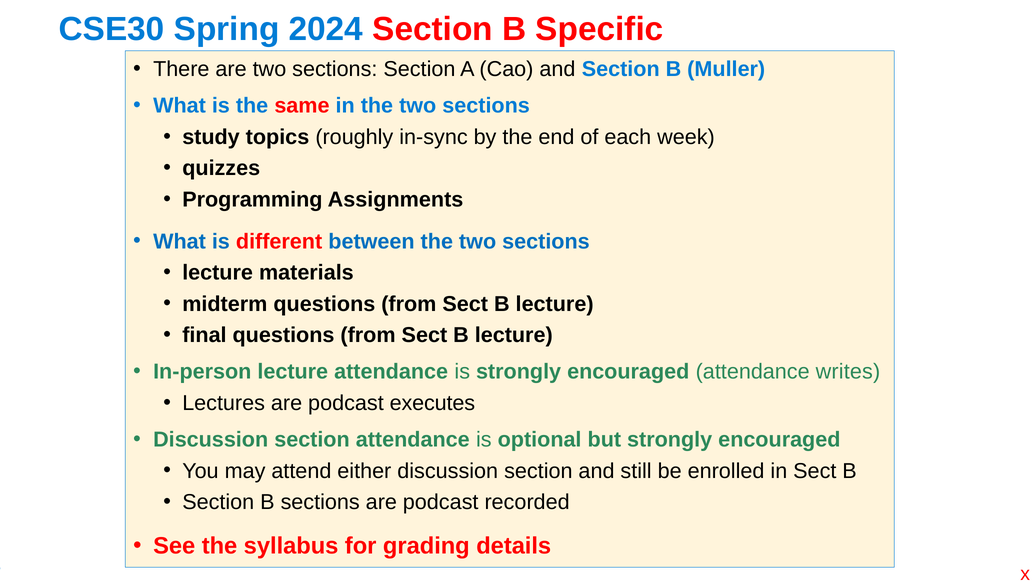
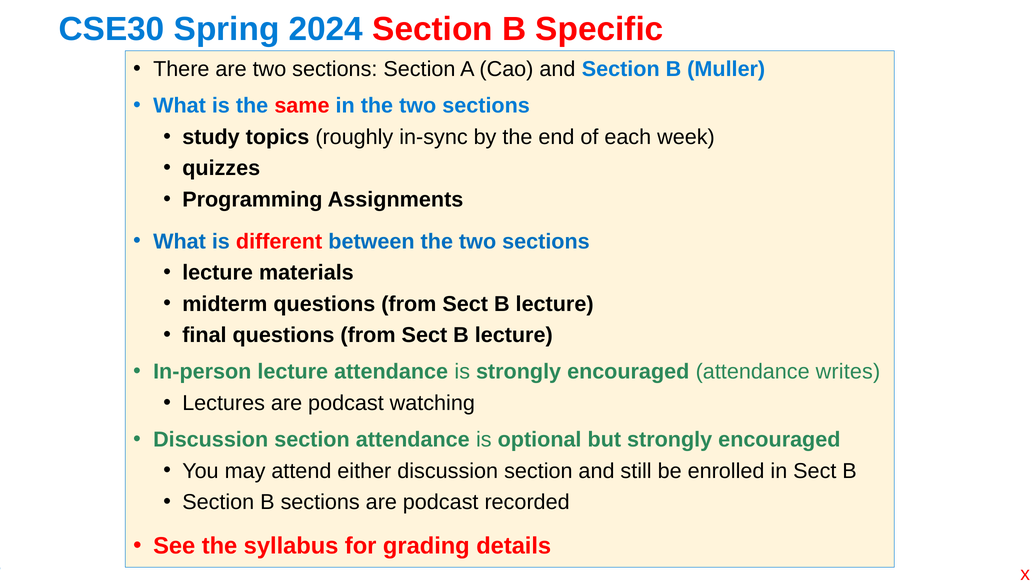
executes: executes -> watching
